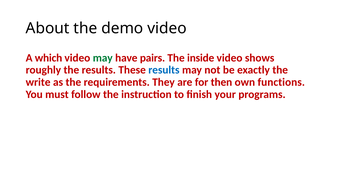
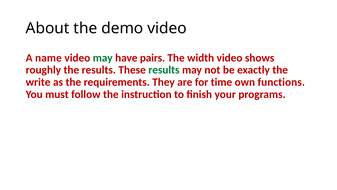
which: which -> name
inside: inside -> width
results at (164, 70) colour: blue -> green
then: then -> time
